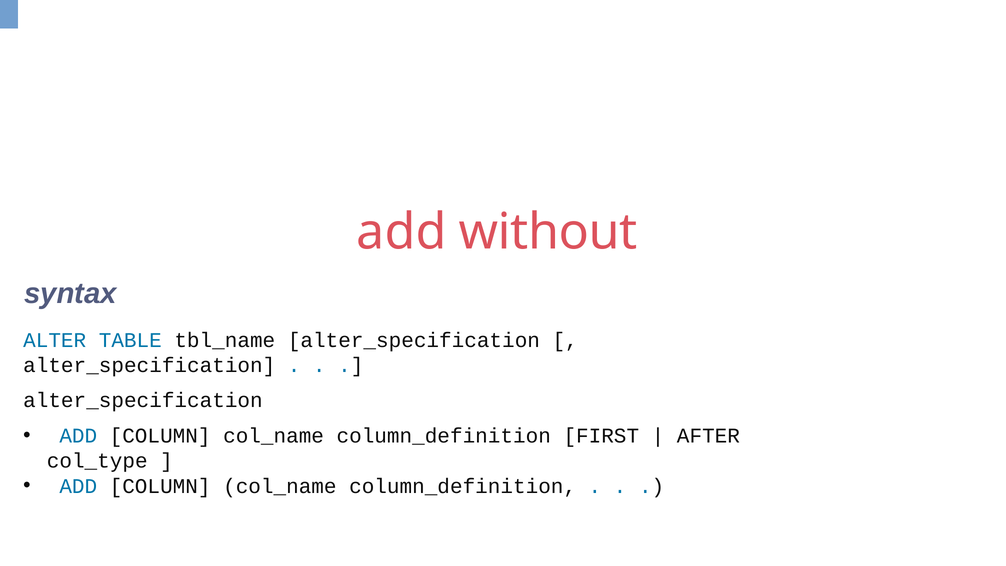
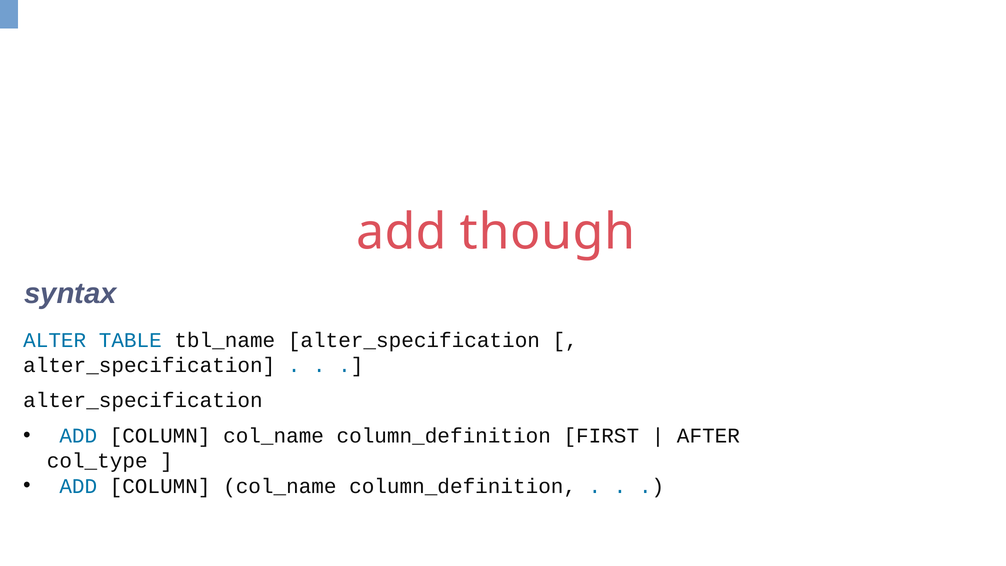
without: without -> though
